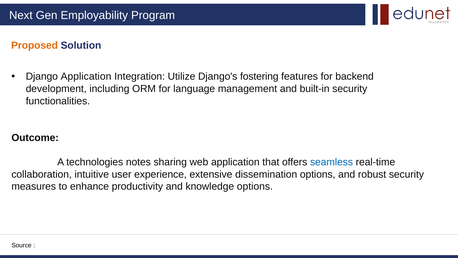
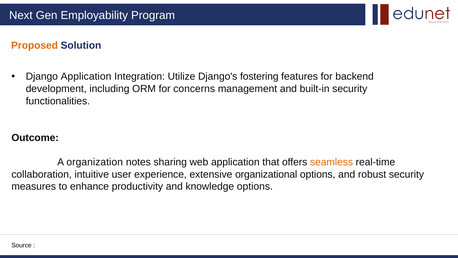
language: language -> concerns
technologies: technologies -> organization
seamless colour: blue -> orange
dissemination: dissemination -> organizational
